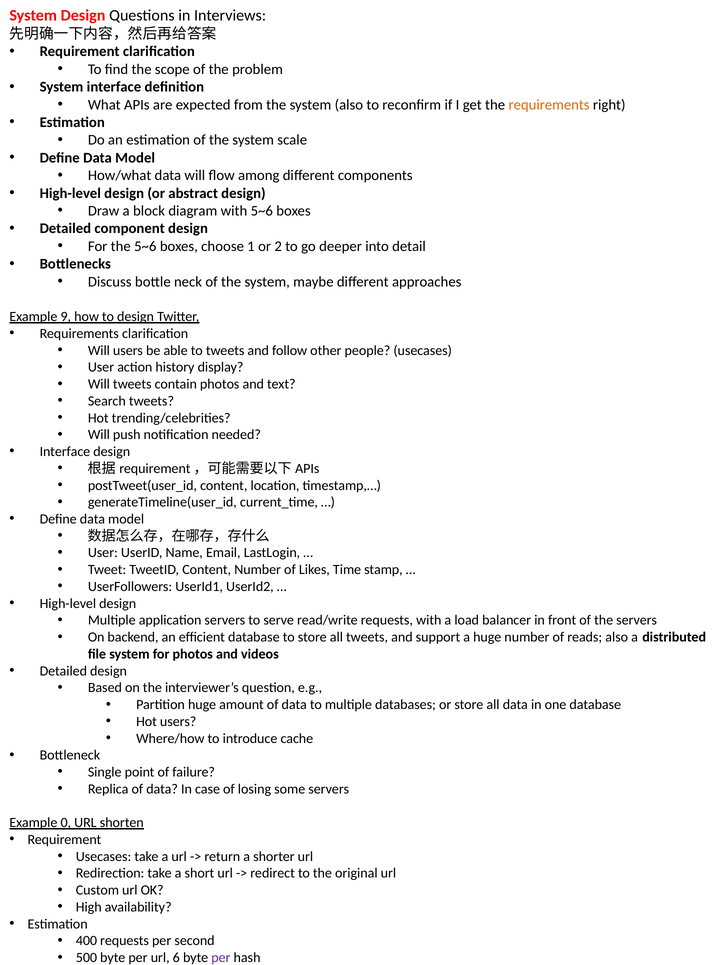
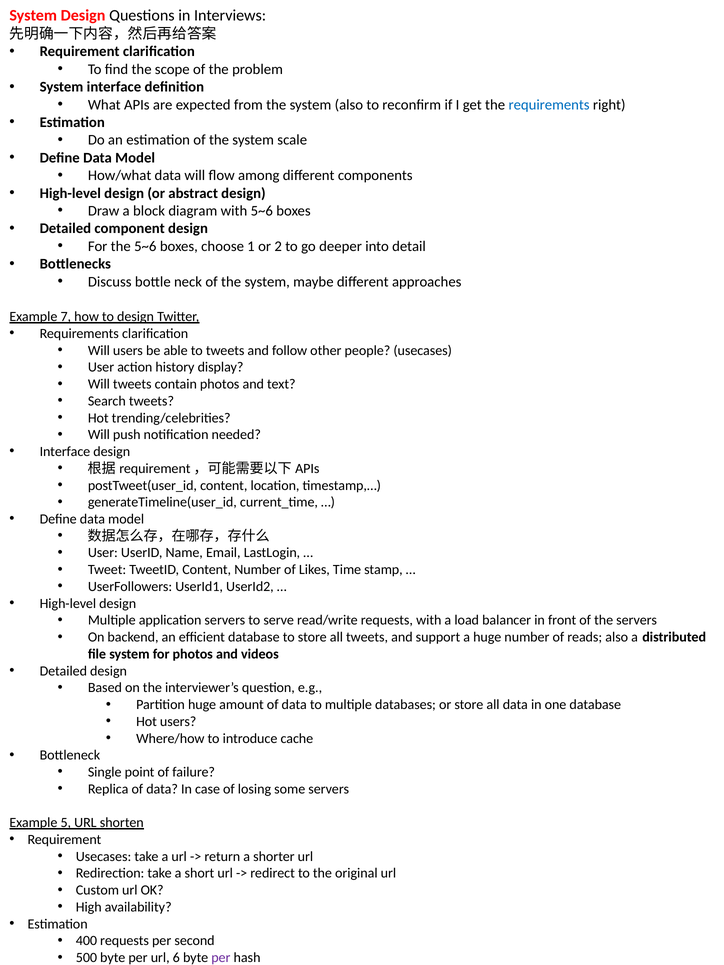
requirements at (549, 105) colour: orange -> blue
9: 9 -> 7
0: 0 -> 5
